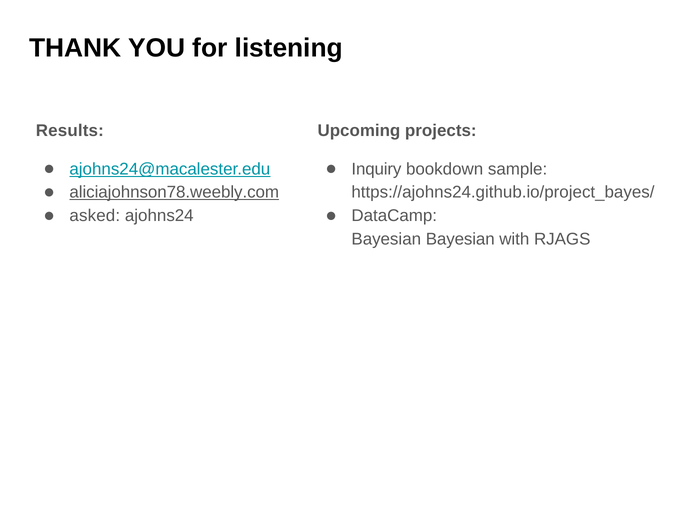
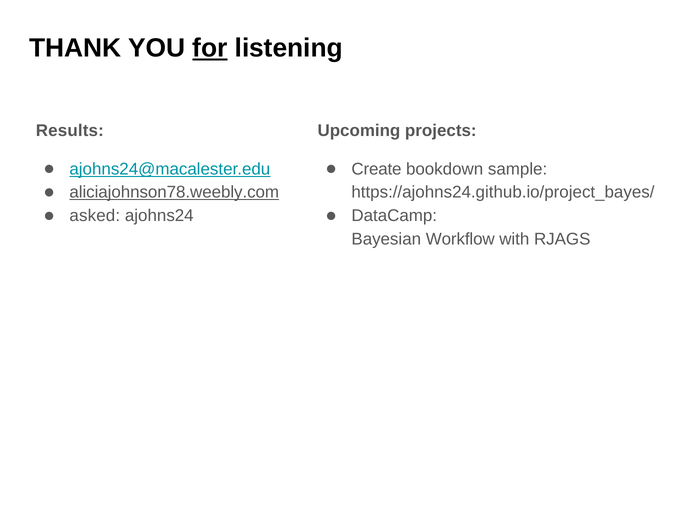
for underline: none -> present
Inquiry: Inquiry -> Create
Bayesian Bayesian: Bayesian -> Workflow
